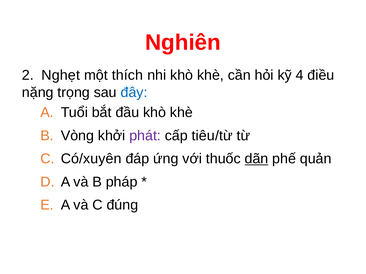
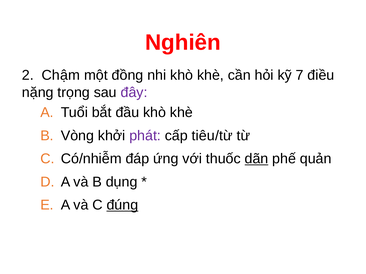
Nghẹt: Nghẹt -> Chậm
thích: thích -> đồng
4: 4 -> 7
đây colour: blue -> purple
Có/xuyên: Có/xuyên -> Có/nhiễm
pháp: pháp -> dụng
đúng underline: none -> present
